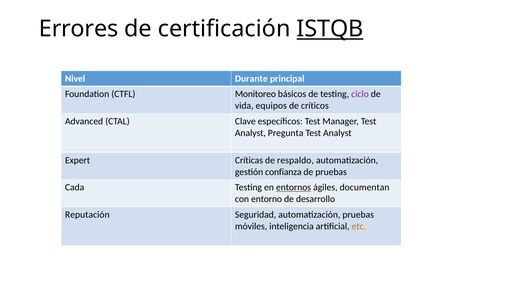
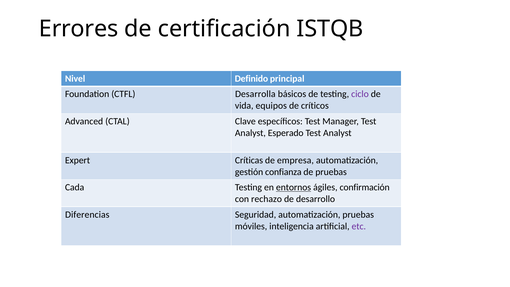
ISTQB underline: present -> none
Durante: Durante -> Definido
Monitoreo: Monitoreo -> Desarrolla
Pregunta: Pregunta -> Esperado
respaldo: respaldo -> empresa
documentan: documentan -> confirmación
entorno: entorno -> rechazo
Reputación: Reputación -> Diferencias
etc colour: orange -> purple
